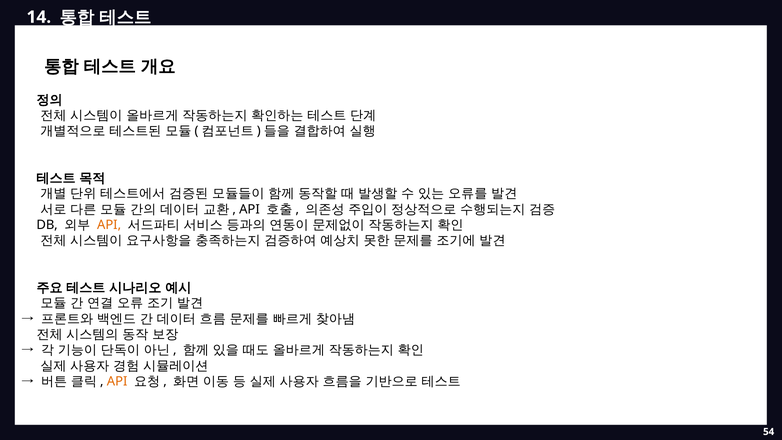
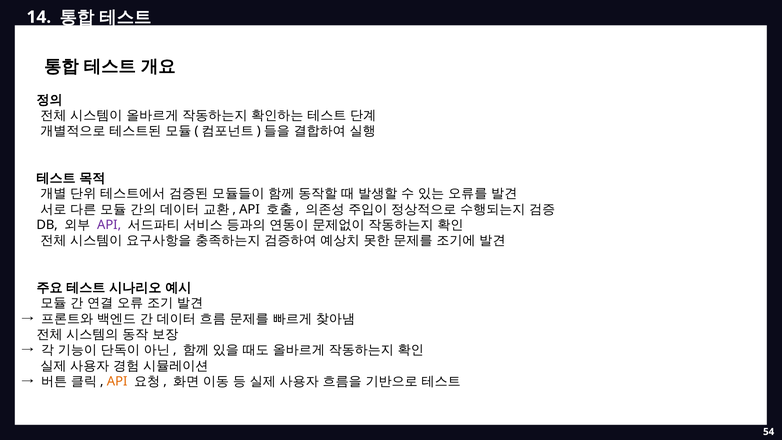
API at (109, 225) colour: orange -> purple
